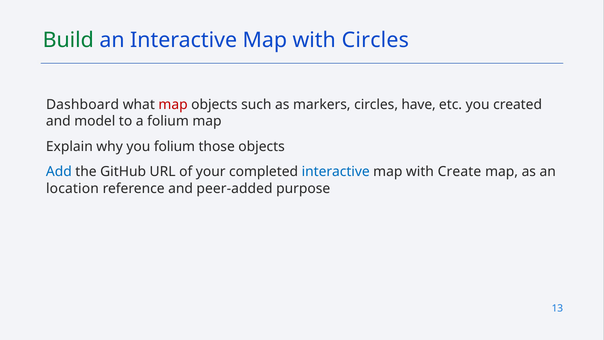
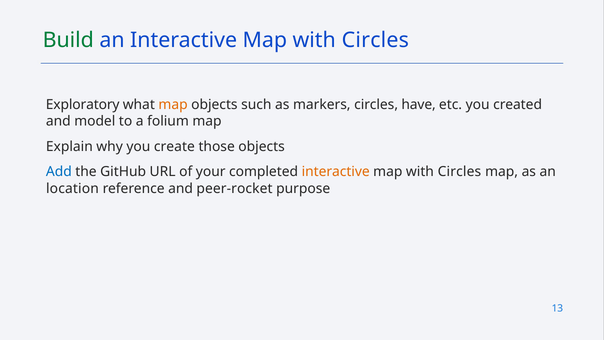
Dashboard: Dashboard -> Exploratory
map at (173, 104) colour: red -> orange
you folium: folium -> create
interactive at (336, 172) colour: blue -> orange
Create at (459, 172): Create -> Circles
peer-added: peer-added -> peer-rocket
